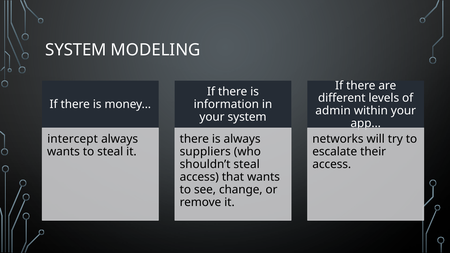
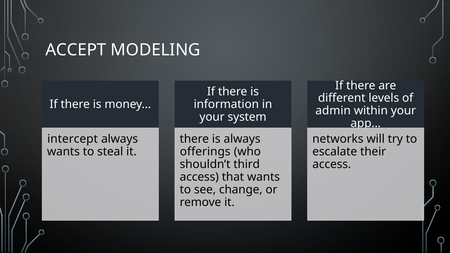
SYSTEM at (76, 50): SYSTEM -> ACCEPT
suppliers: suppliers -> offerings
shouldn’t steal: steal -> third
